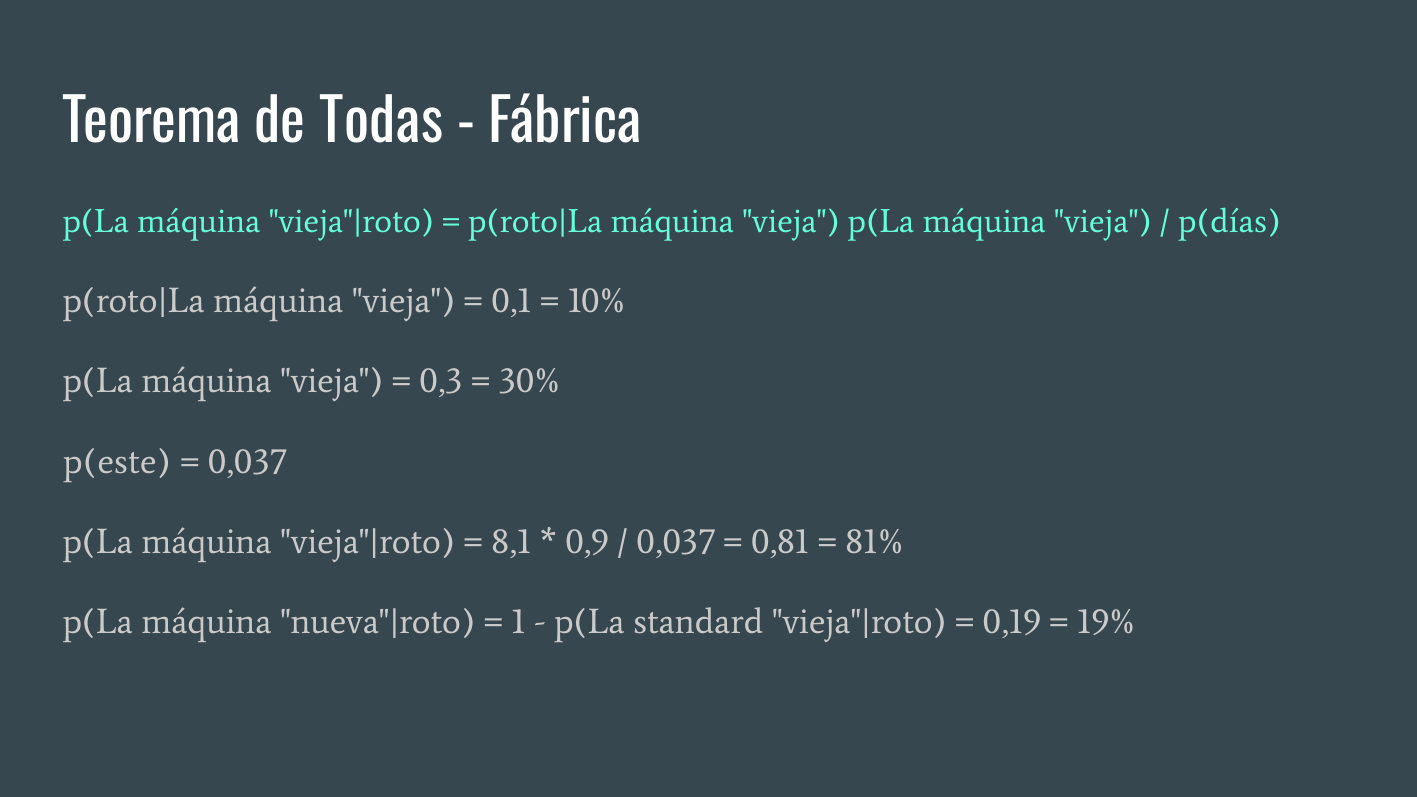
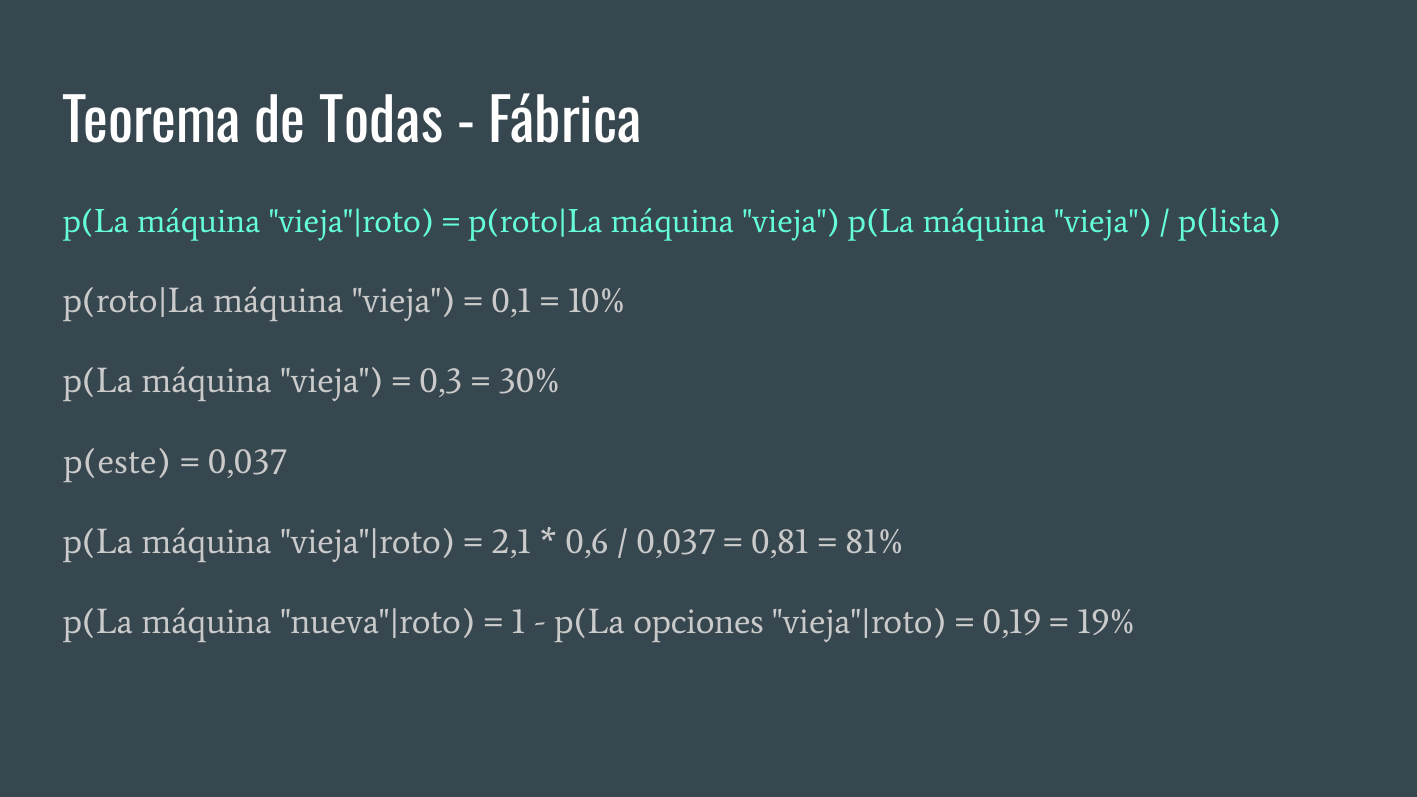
p(días: p(días -> p(lista
8,1: 8,1 -> 2,1
0,9: 0,9 -> 0,6
standard: standard -> opciones
